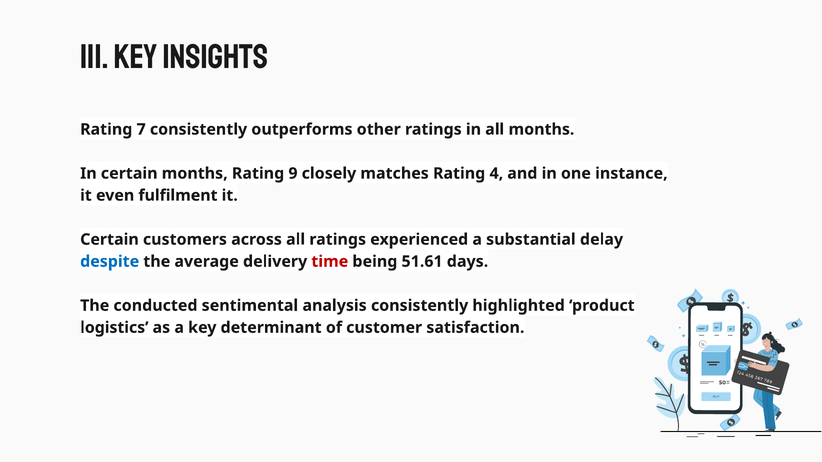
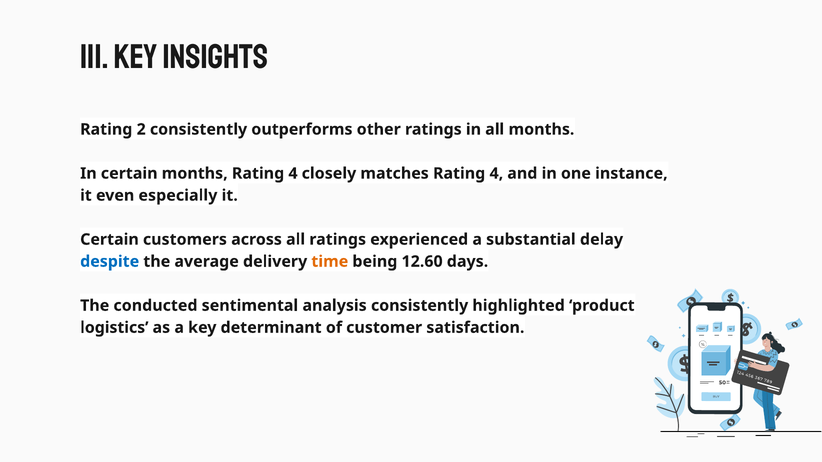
7: 7 -> 2
9 at (293, 174): 9 -> 4
fulfilment: fulfilment -> especially
time colour: red -> orange
51.61: 51.61 -> 12.60
